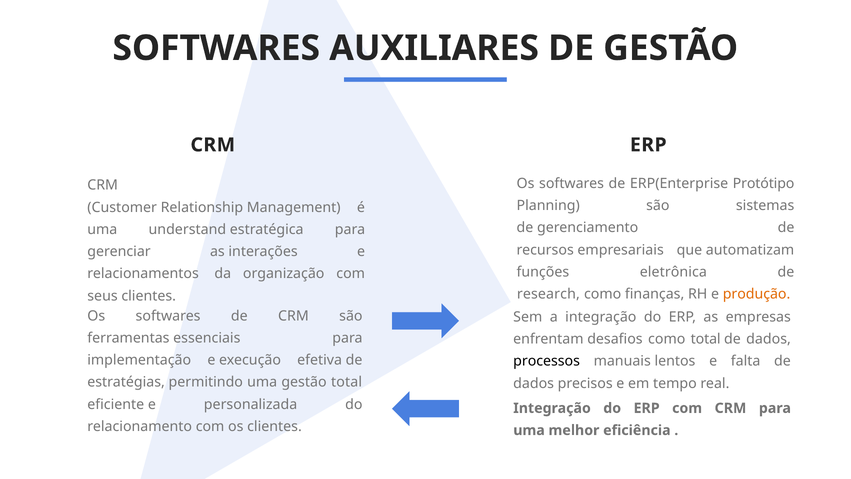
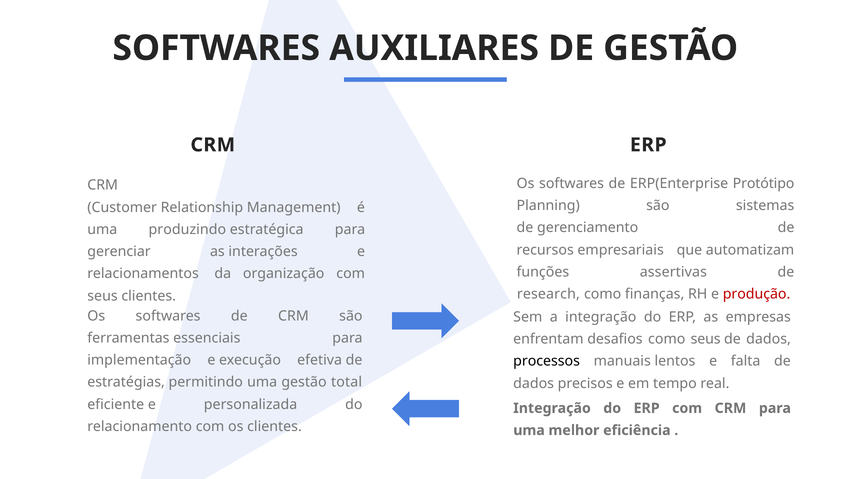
understand: understand -> produzindo
eletrônica: eletrônica -> assertivas
produção colour: orange -> red
como total: total -> seus
